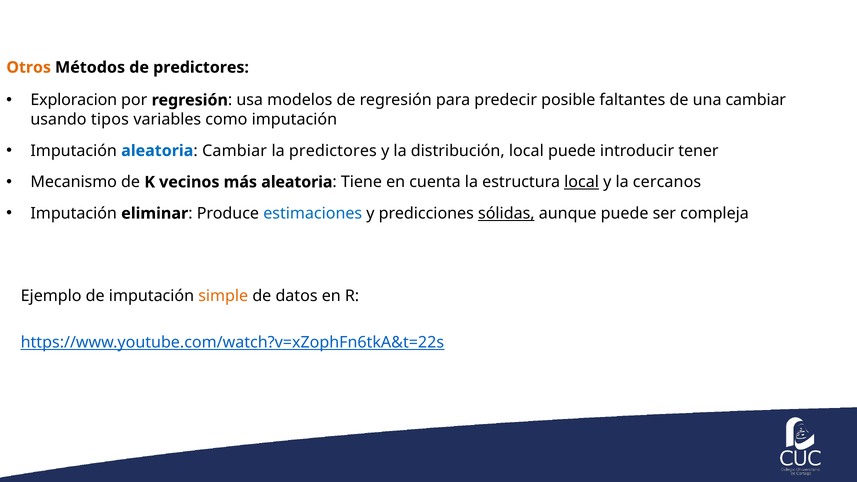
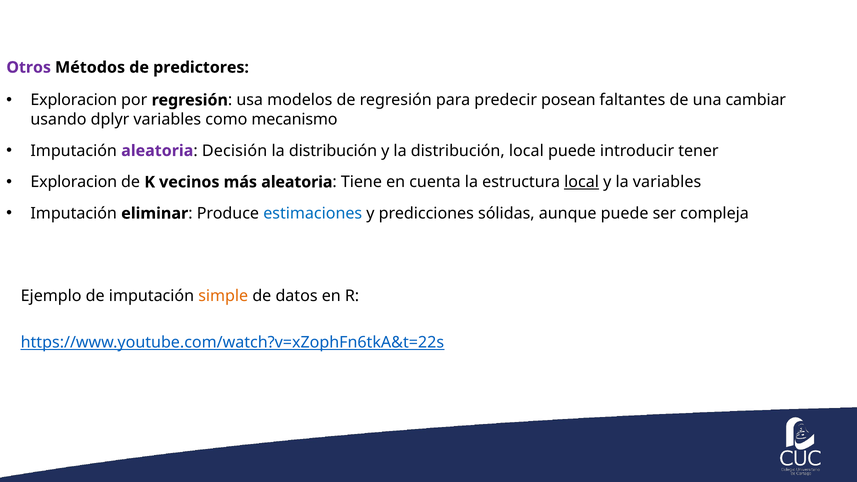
Otros colour: orange -> purple
posible: posible -> posean
tipos: tipos -> dplyr
como imputación: imputación -> mecanismo
aleatoria at (157, 151) colour: blue -> purple
Cambiar at (235, 151): Cambiar -> Decisión
predictores at (333, 151): predictores -> distribución
Mecanismo at (74, 182): Mecanismo -> Exploracion
la cercanos: cercanos -> variables
sólidas underline: present -> none
